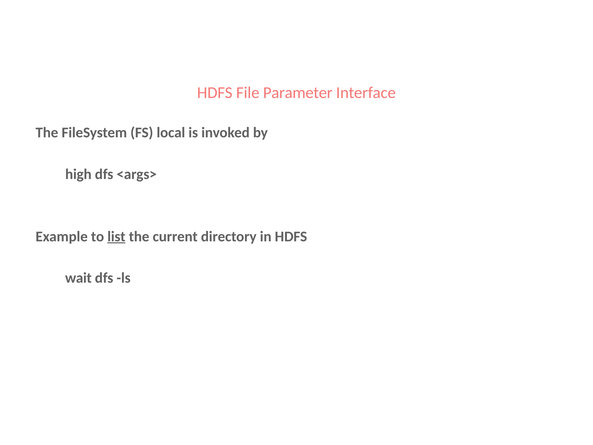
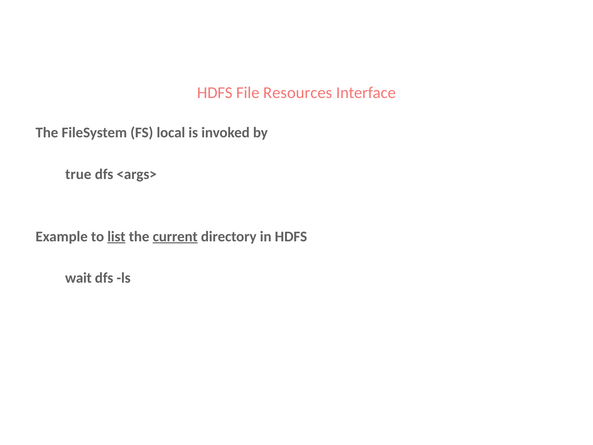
Parameter: Parameter -> Resources
high: high -> true
current underline: none -> present
